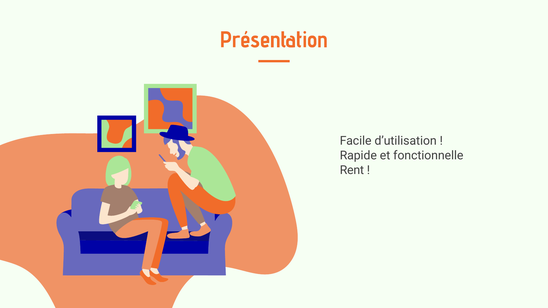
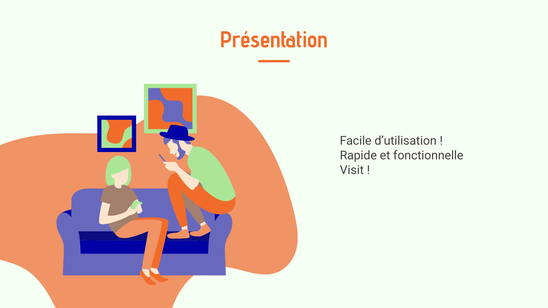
Rent: Rent -> Visit
